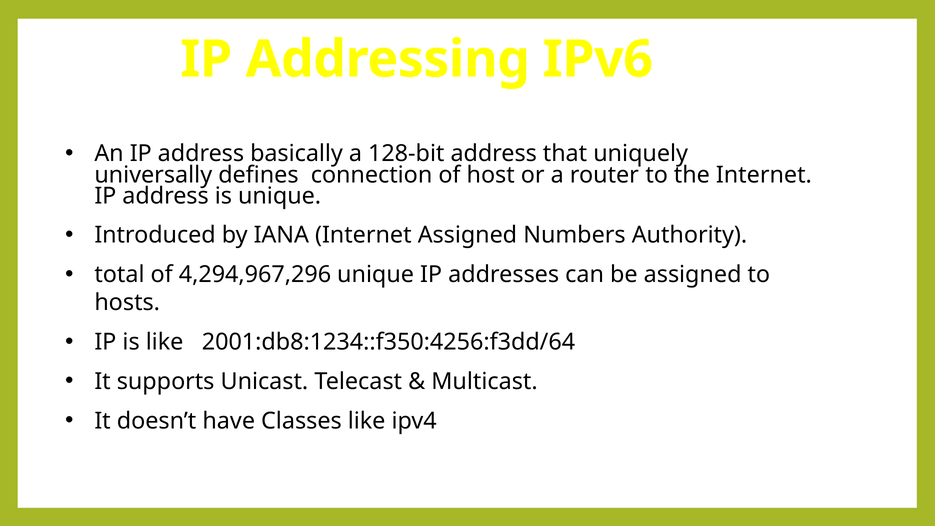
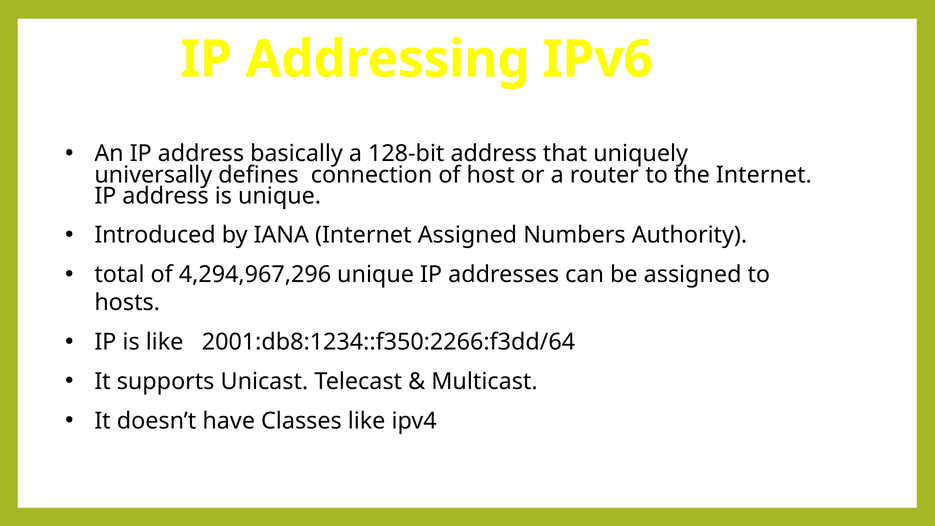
2001:db8:1234::f350:4256:f3dd/64: 2001:db8:1234::f350:4256:f3dd/64 -> 2001:db8:1234::f350:2266:f3dd/64
